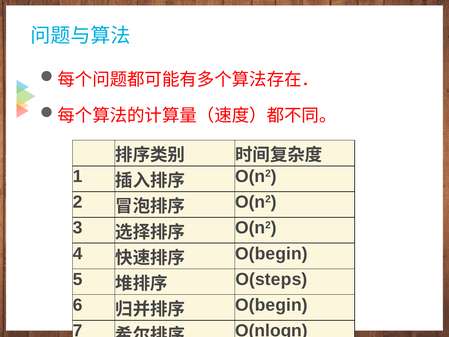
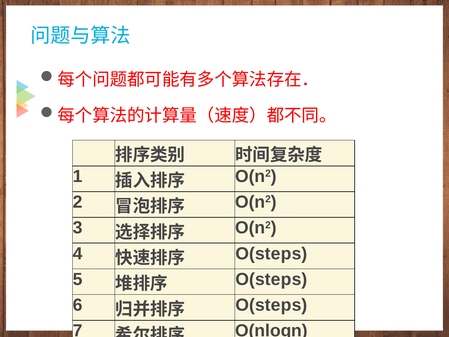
O(begin at (271, 253): O(begin -> O(steps
O(begin at (271, 305): O(begin -> O(steps
